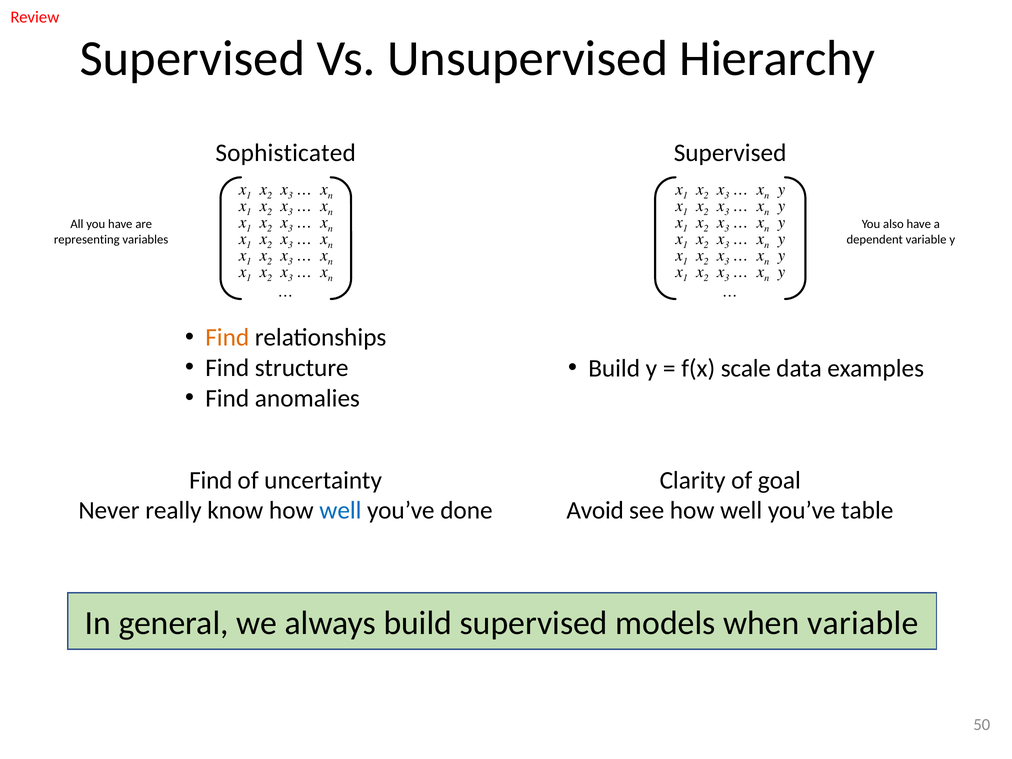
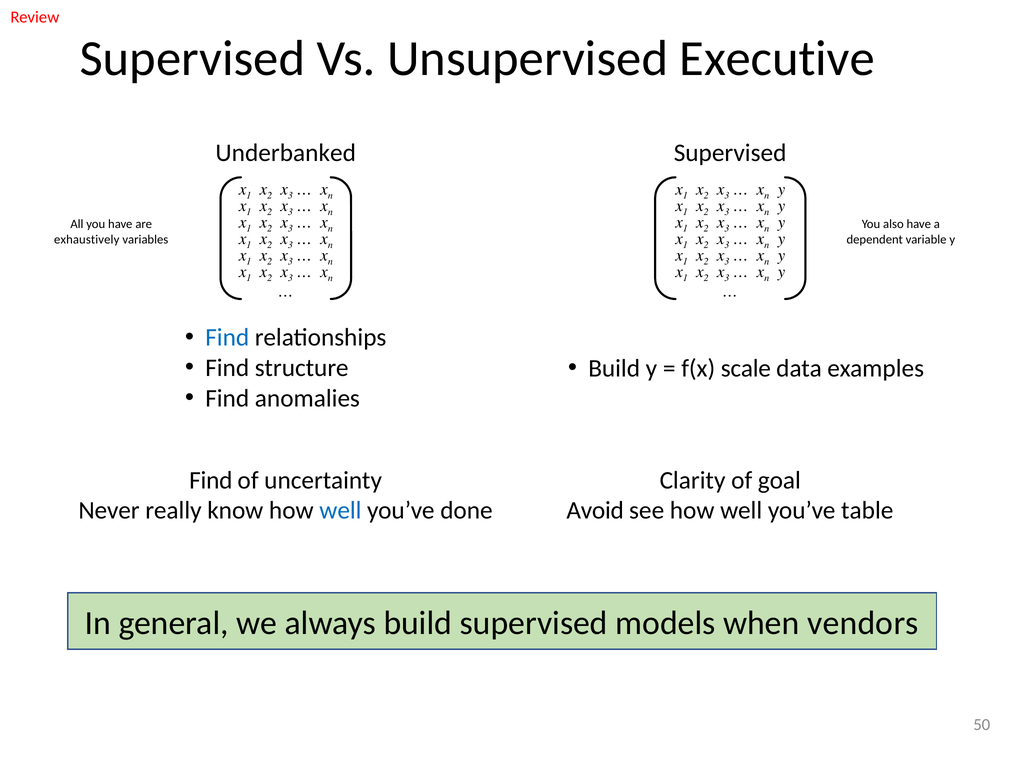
Hierarchy: Hierarchy -> Executive
Sophisticated: Sophisticated -> Underbanked
representing: representing -> exhaustively
Find at (227, 338) colour: orange -> blue
when variable: variable -> vendors
